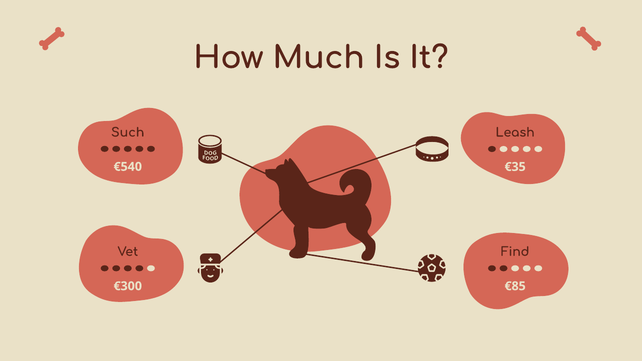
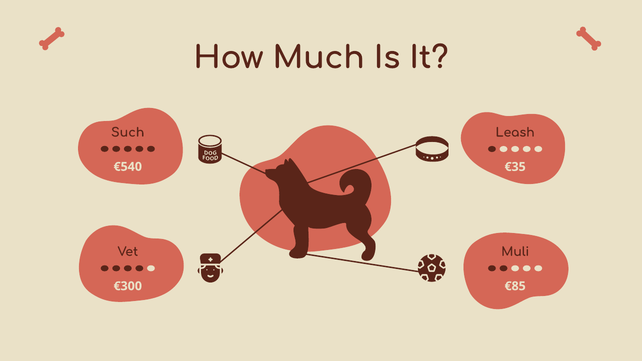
Find: Find -> Muli
